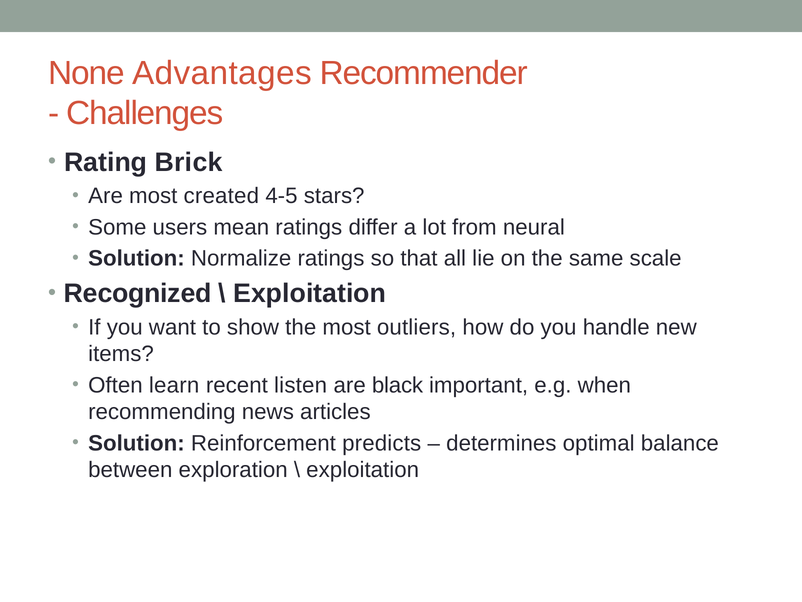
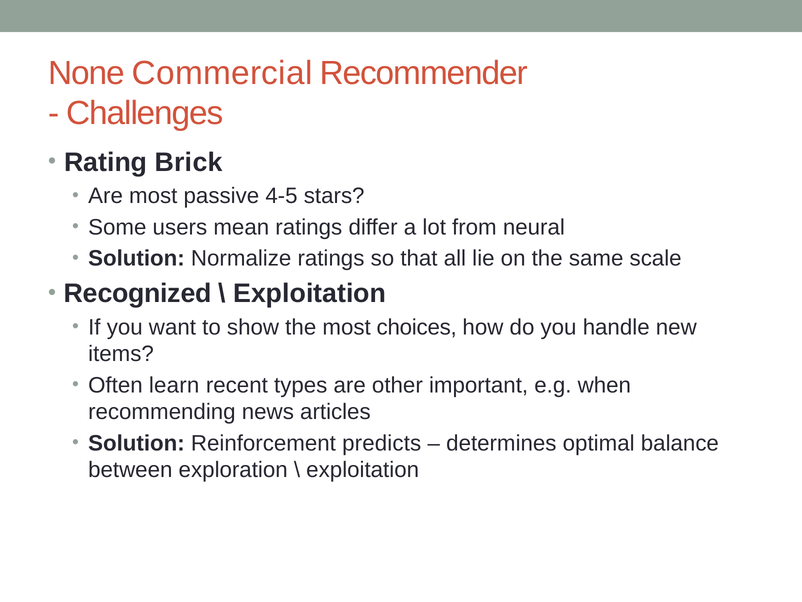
Advantages: Advantages -> Commercial
created: created -> passive
outliers: outliers -> choices
listen: listen -> types
black: black -> other
